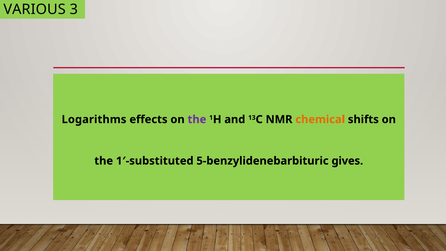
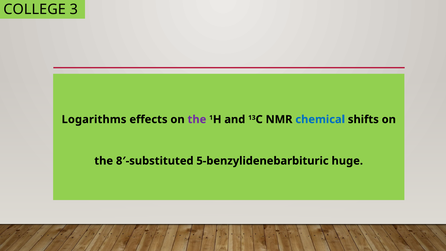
VARIOUS: VARIOUS -> COLLEGE
chemical colour: orange -> blue
1′-substituted: 1′-substituted -> 8′-substituted
gives: gives -> huge
